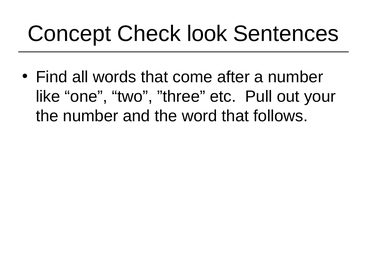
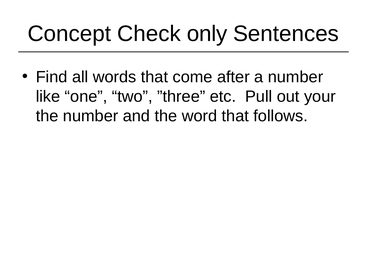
look: look -> only
